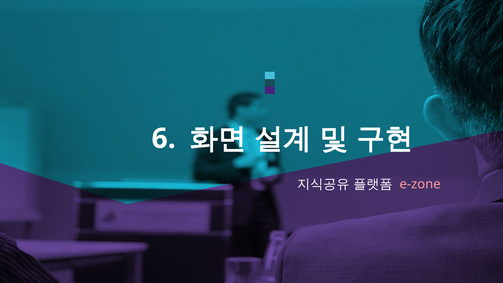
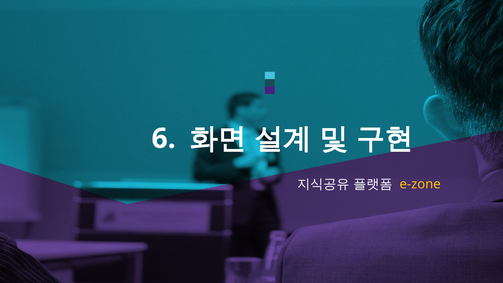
e-zone colour: pink -> yellow
